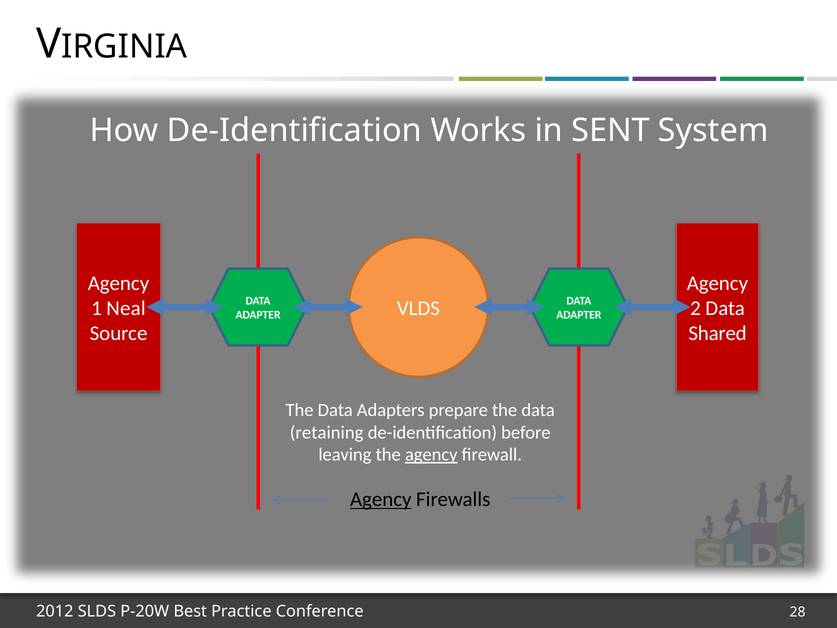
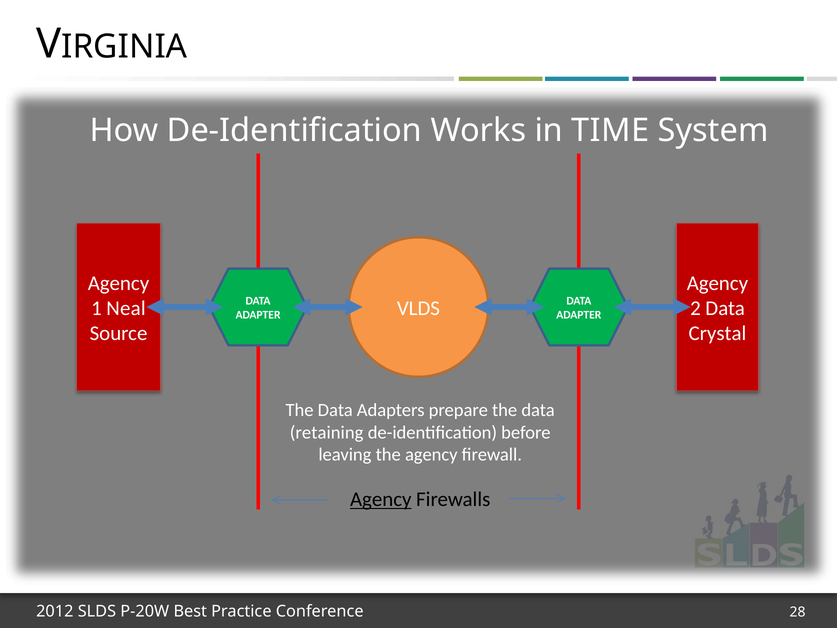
SENT: SENT -> TIME
Shared: Shared -> Crystal
agency at (431, 455) underline: present -> none
